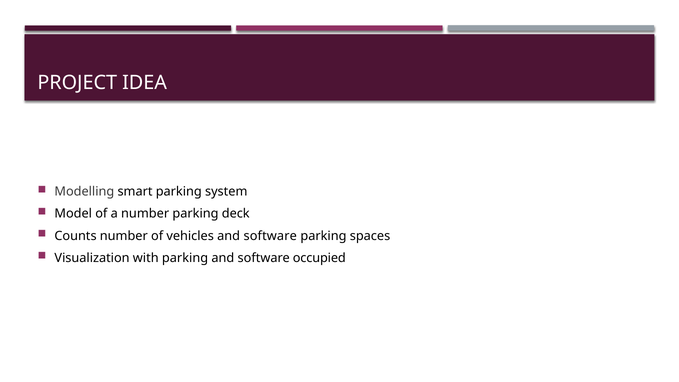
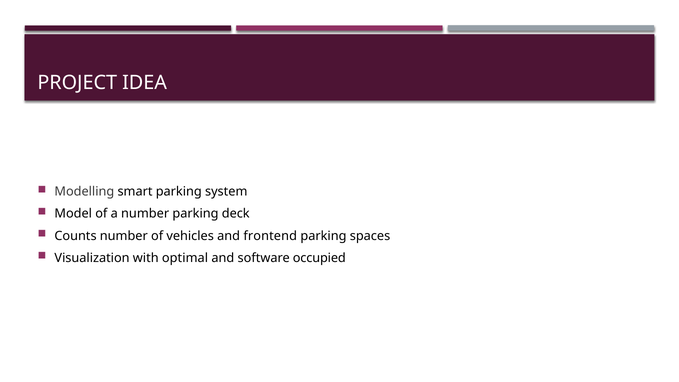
vehicles and software: software -> frontend
with parking: parking -> optimal
